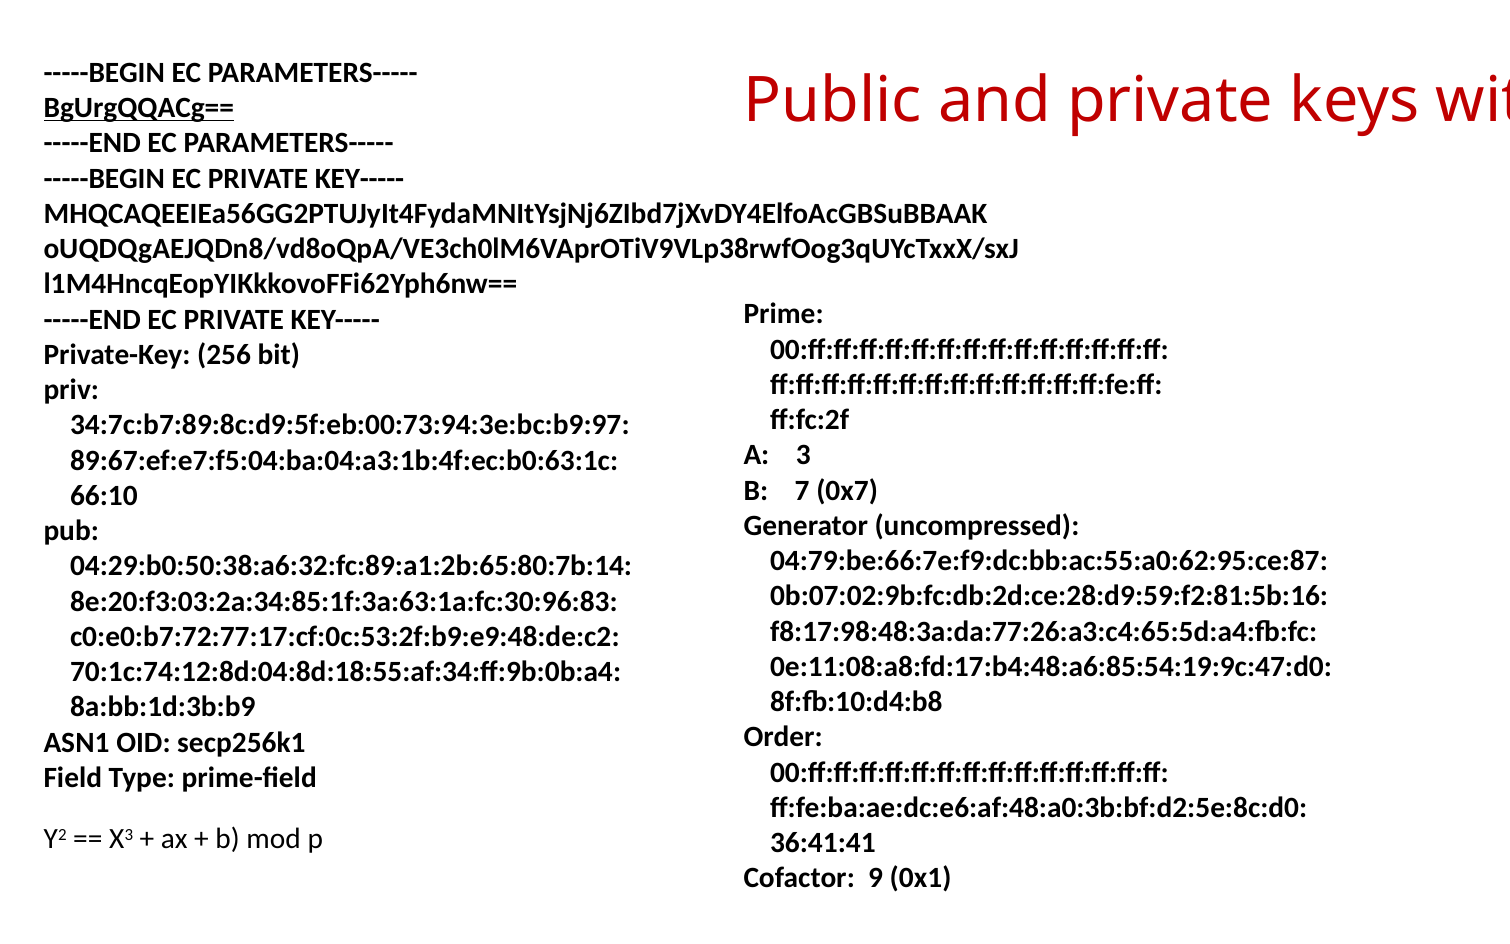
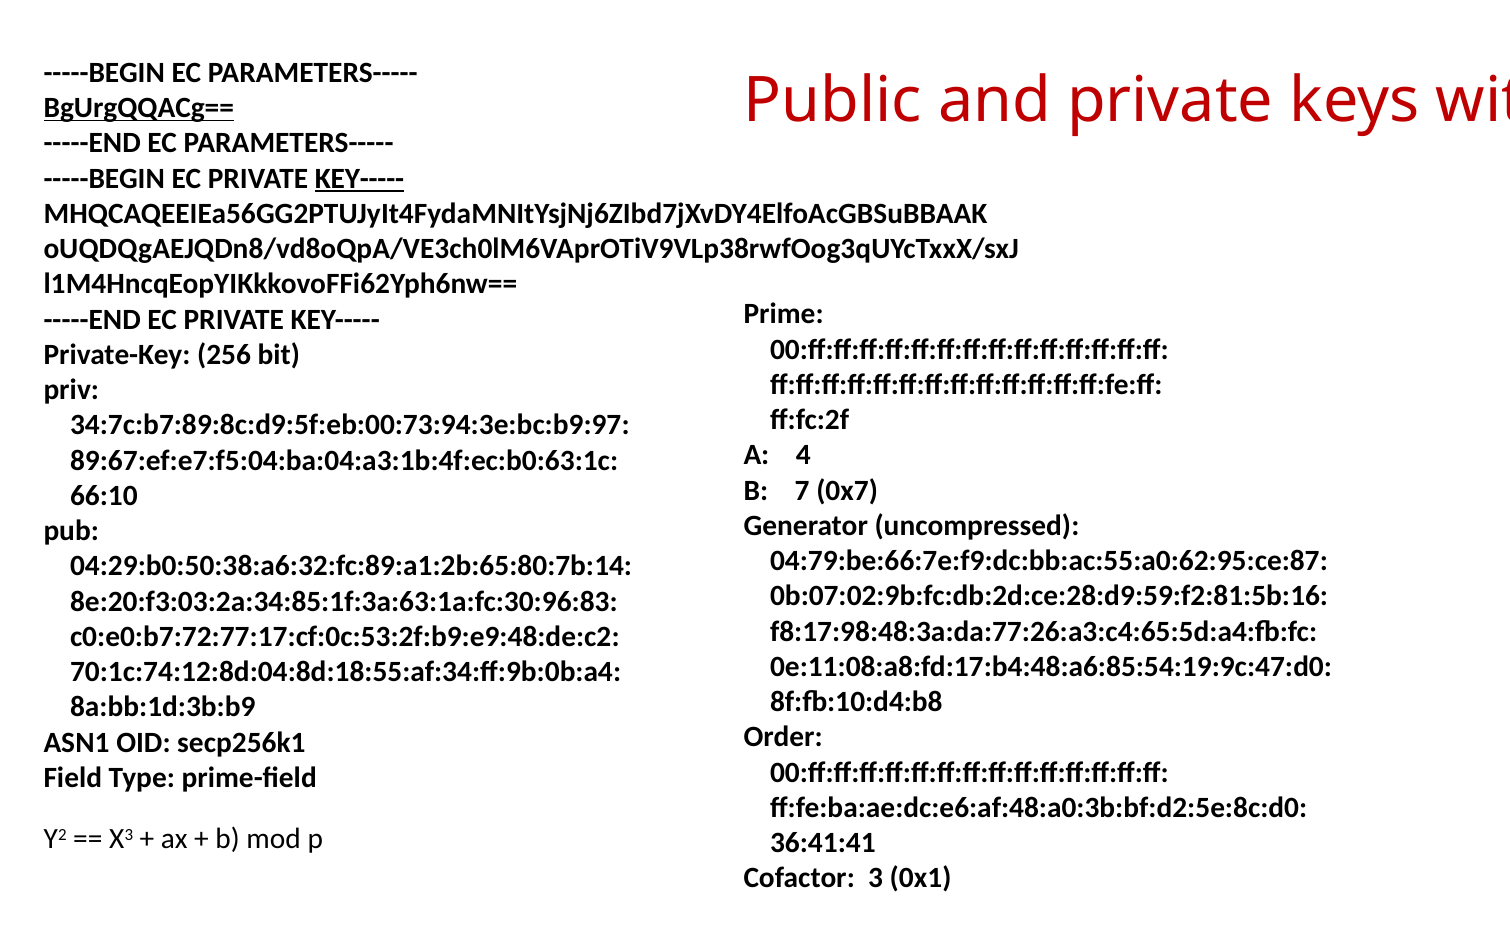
KEY----- at (359, 178) underline: none -> present
3: 3 -> 4
9: 9 -> 3
